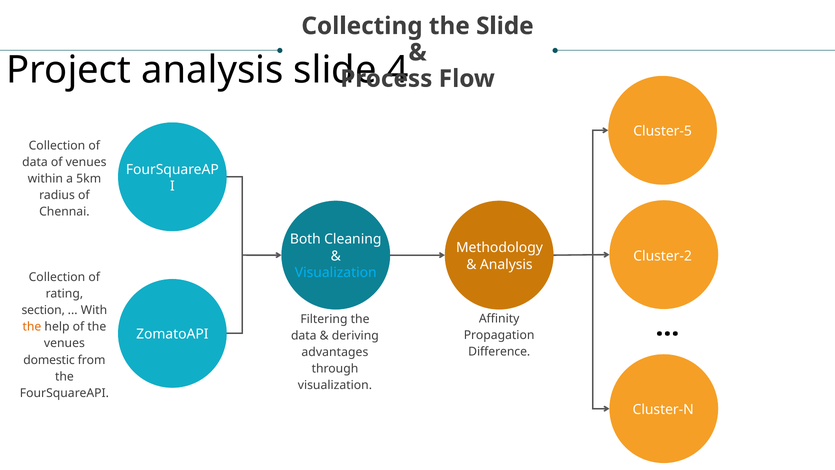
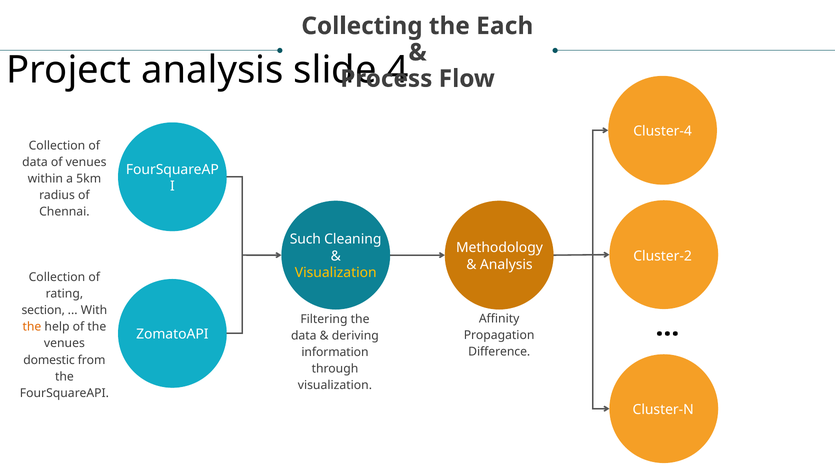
the Slide: Slide -> Each
Cluster-5: Cluster-5 -> Cluster-4
Both: Both -> Such
Visualization at (336, 273) colour: light blue -> yellow
advantages: advantages -> information
